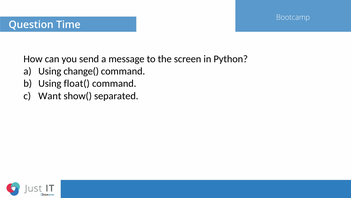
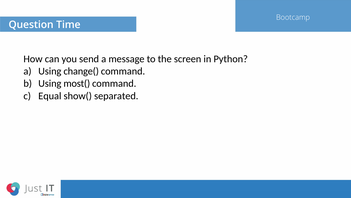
float(: float( -> most(
Want: Want -> Equal
